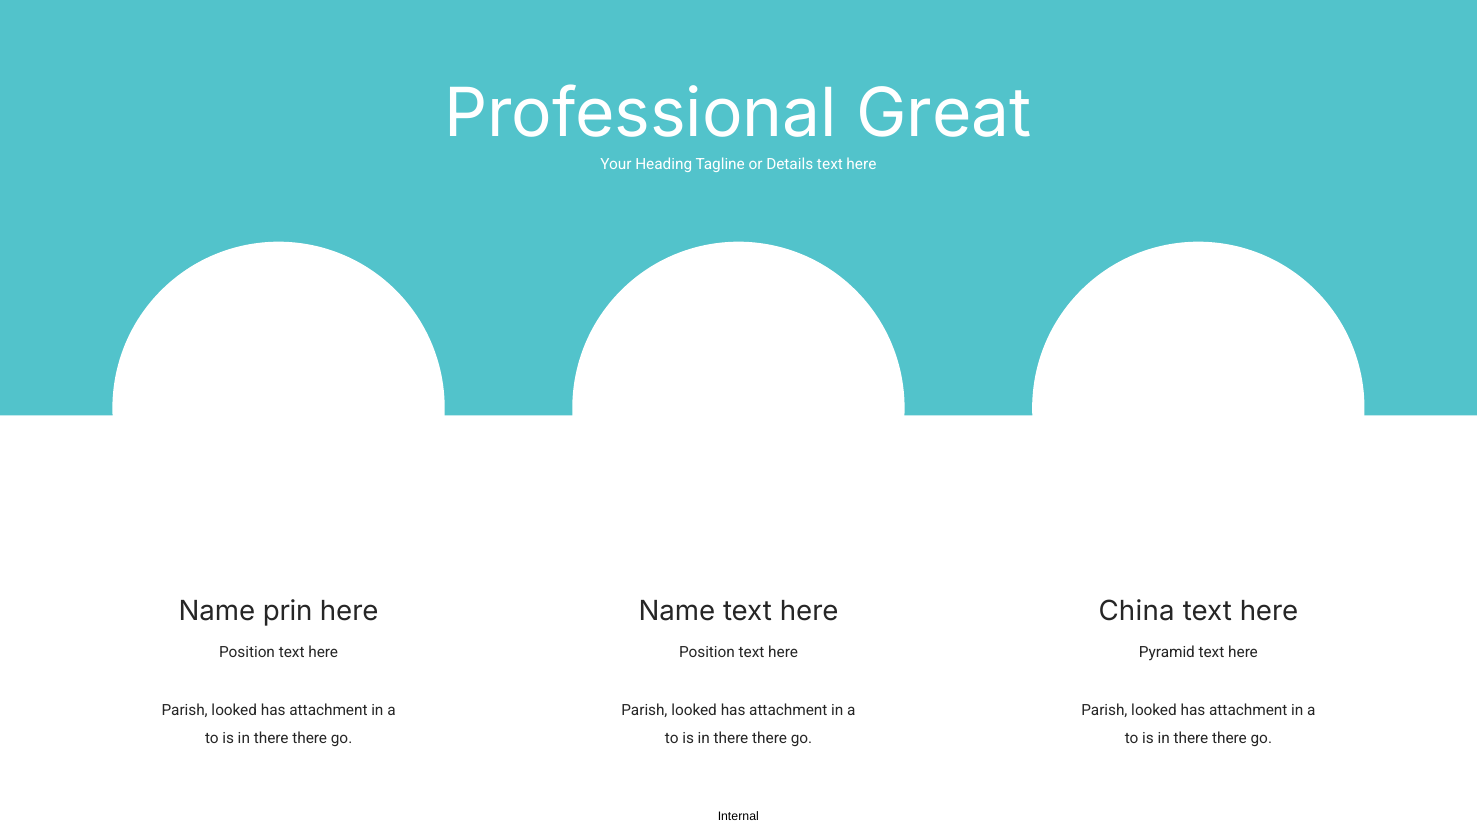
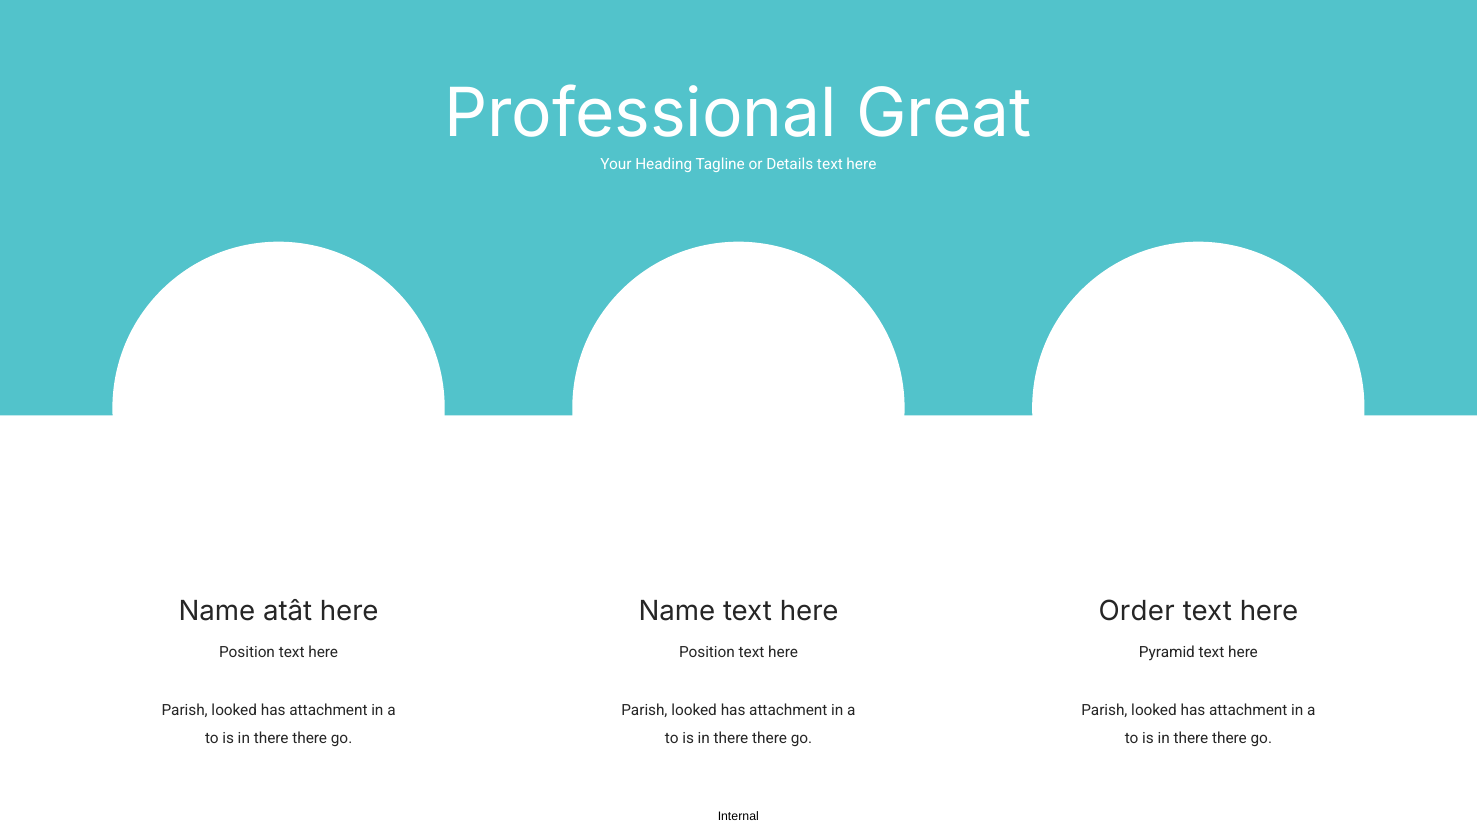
prin: prin -> atât
China: China -> Order
